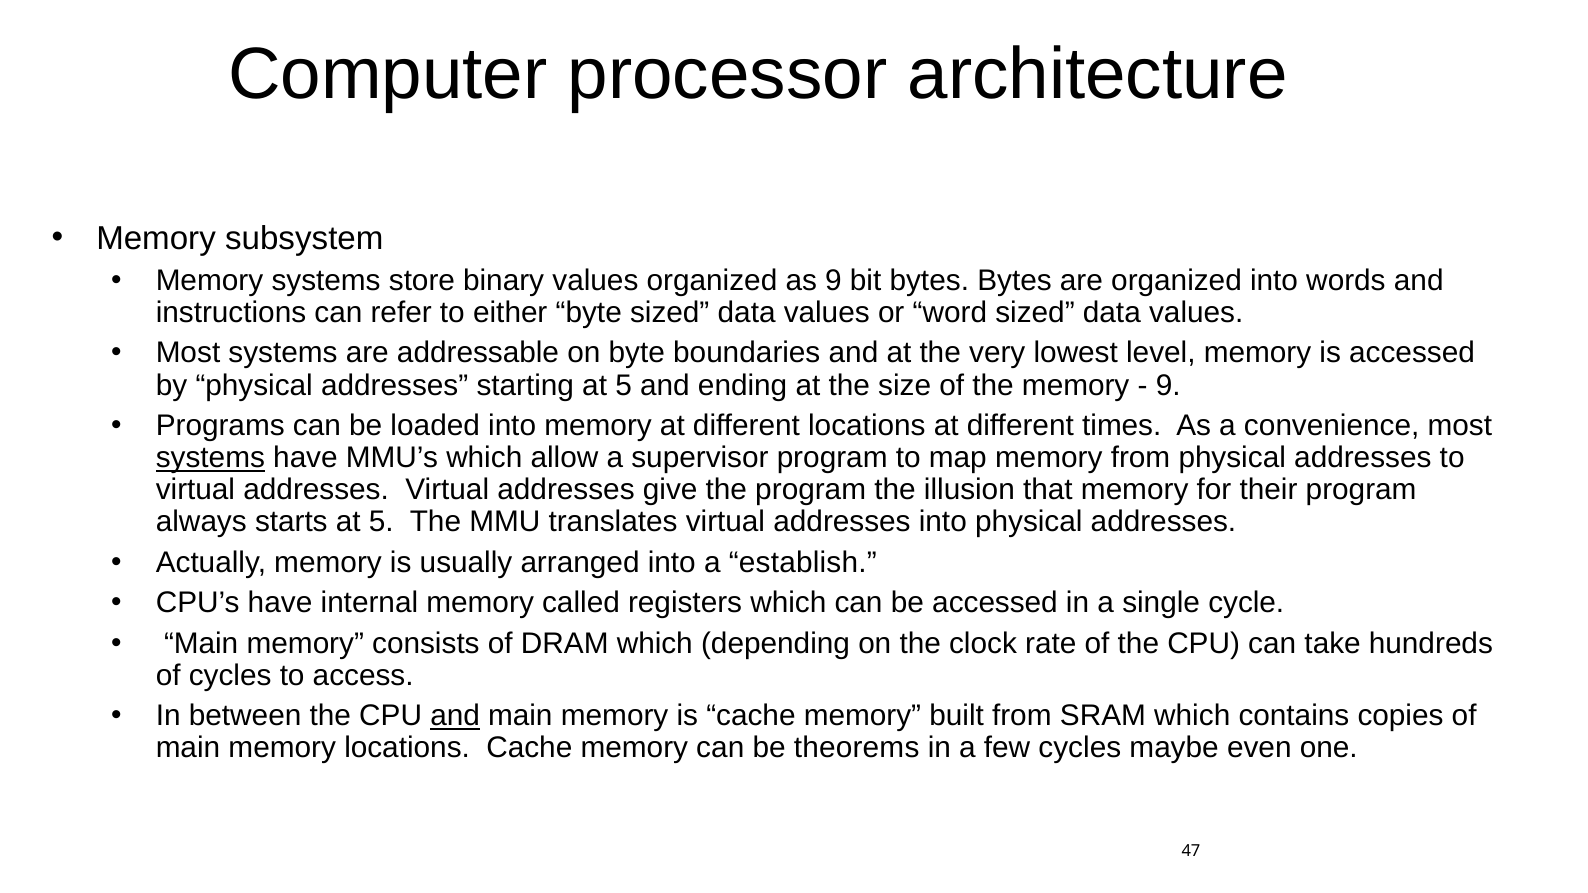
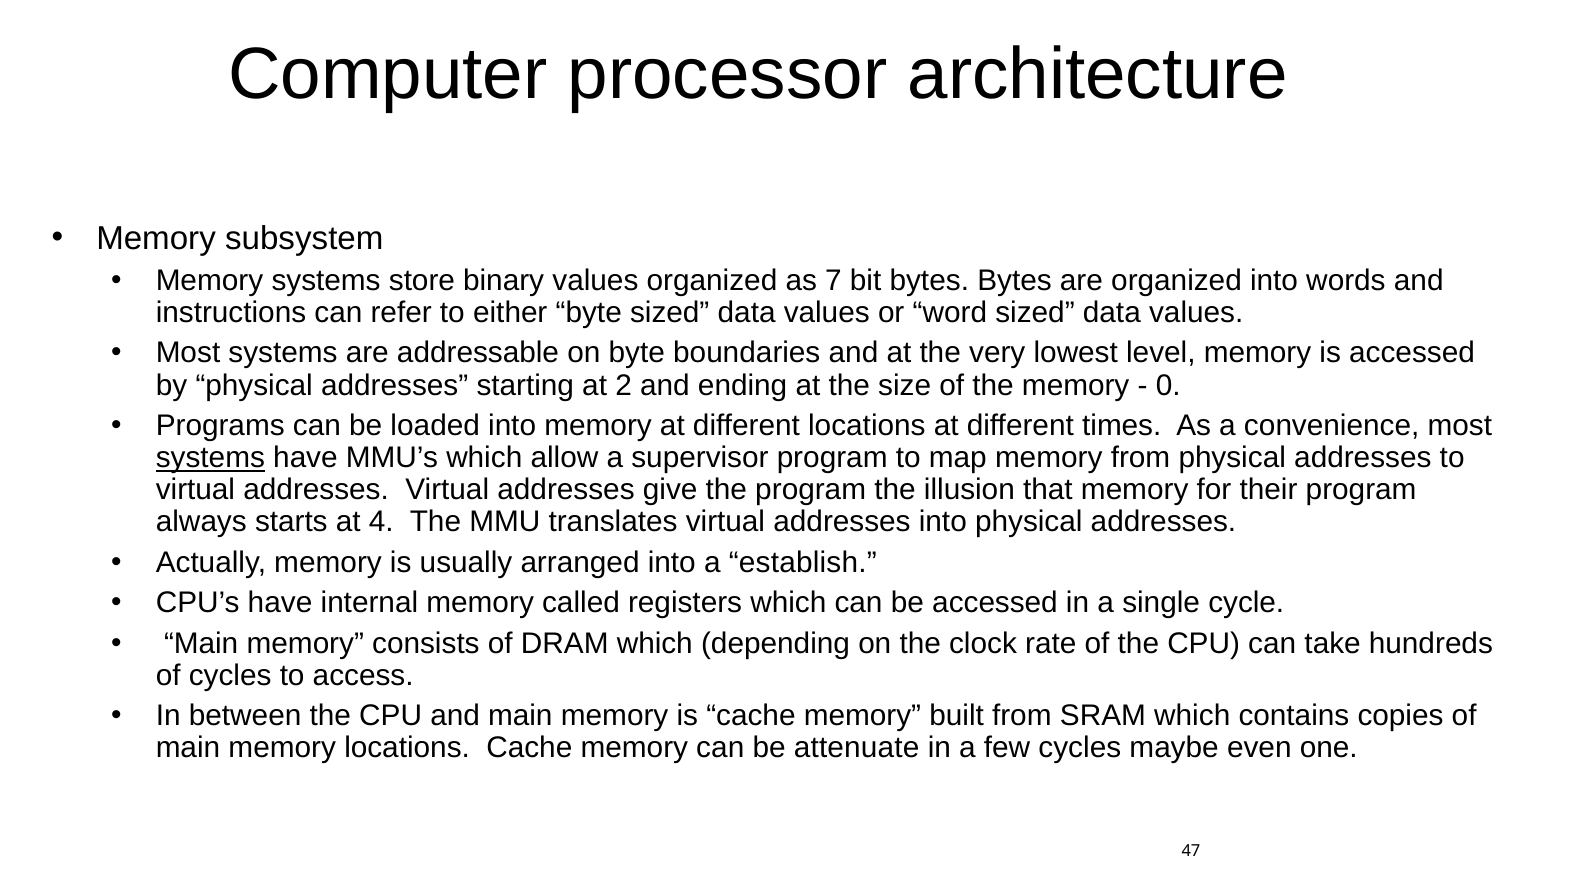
as 9: 9 -> 7
starting at 5: 5 -> 2
9 at (1168, 385): 9 -> 0
starts at 5: 5 -> 4
and at (455, 716) underline: present -> none
theorems: theorems -> attenuate
